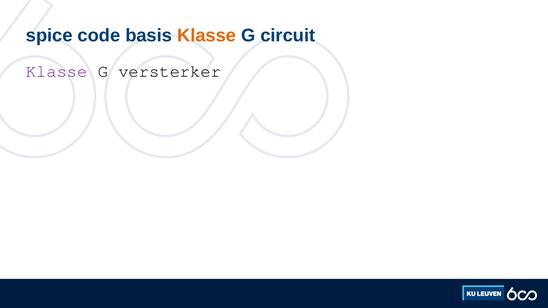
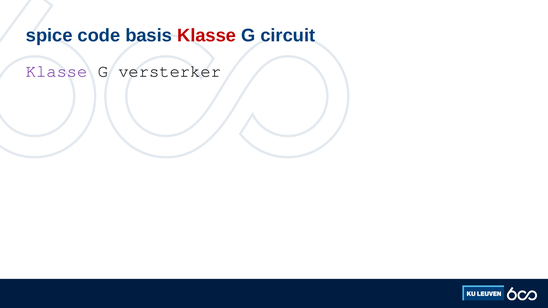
Klasse at (207, 36) colour: orange -> red
